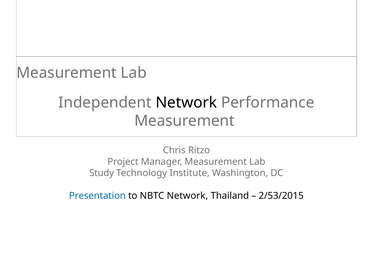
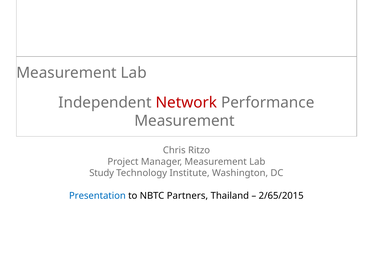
Network at (186, 102) colour: black -> red
NBTC Network: Network -> Partners
2/53/2015: 2/53/2015 -> 2/65/2015
